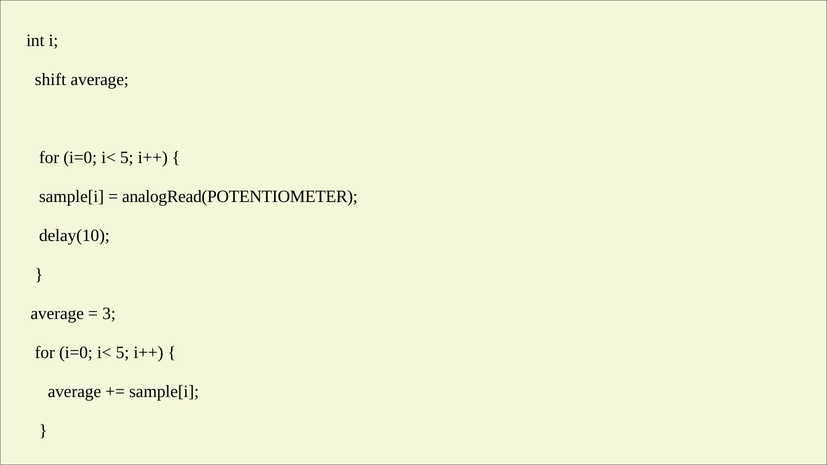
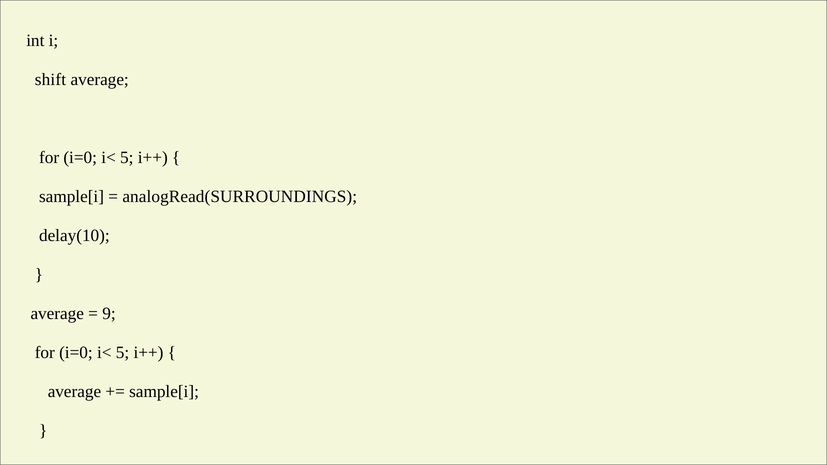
analogRead(POTENTIOMETER: analogRead(POTENTIOMETER -> analogRead(SURROUNDINGS
3: 3 -> 9
